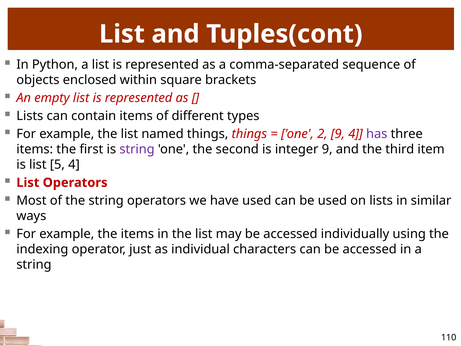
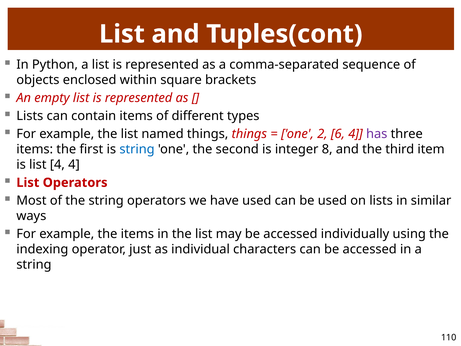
2 9: 9 -> 6
string at (137, 149) colour: purple -> blue
integer 9: 9 -> 8
list 5: 5 -> 4
